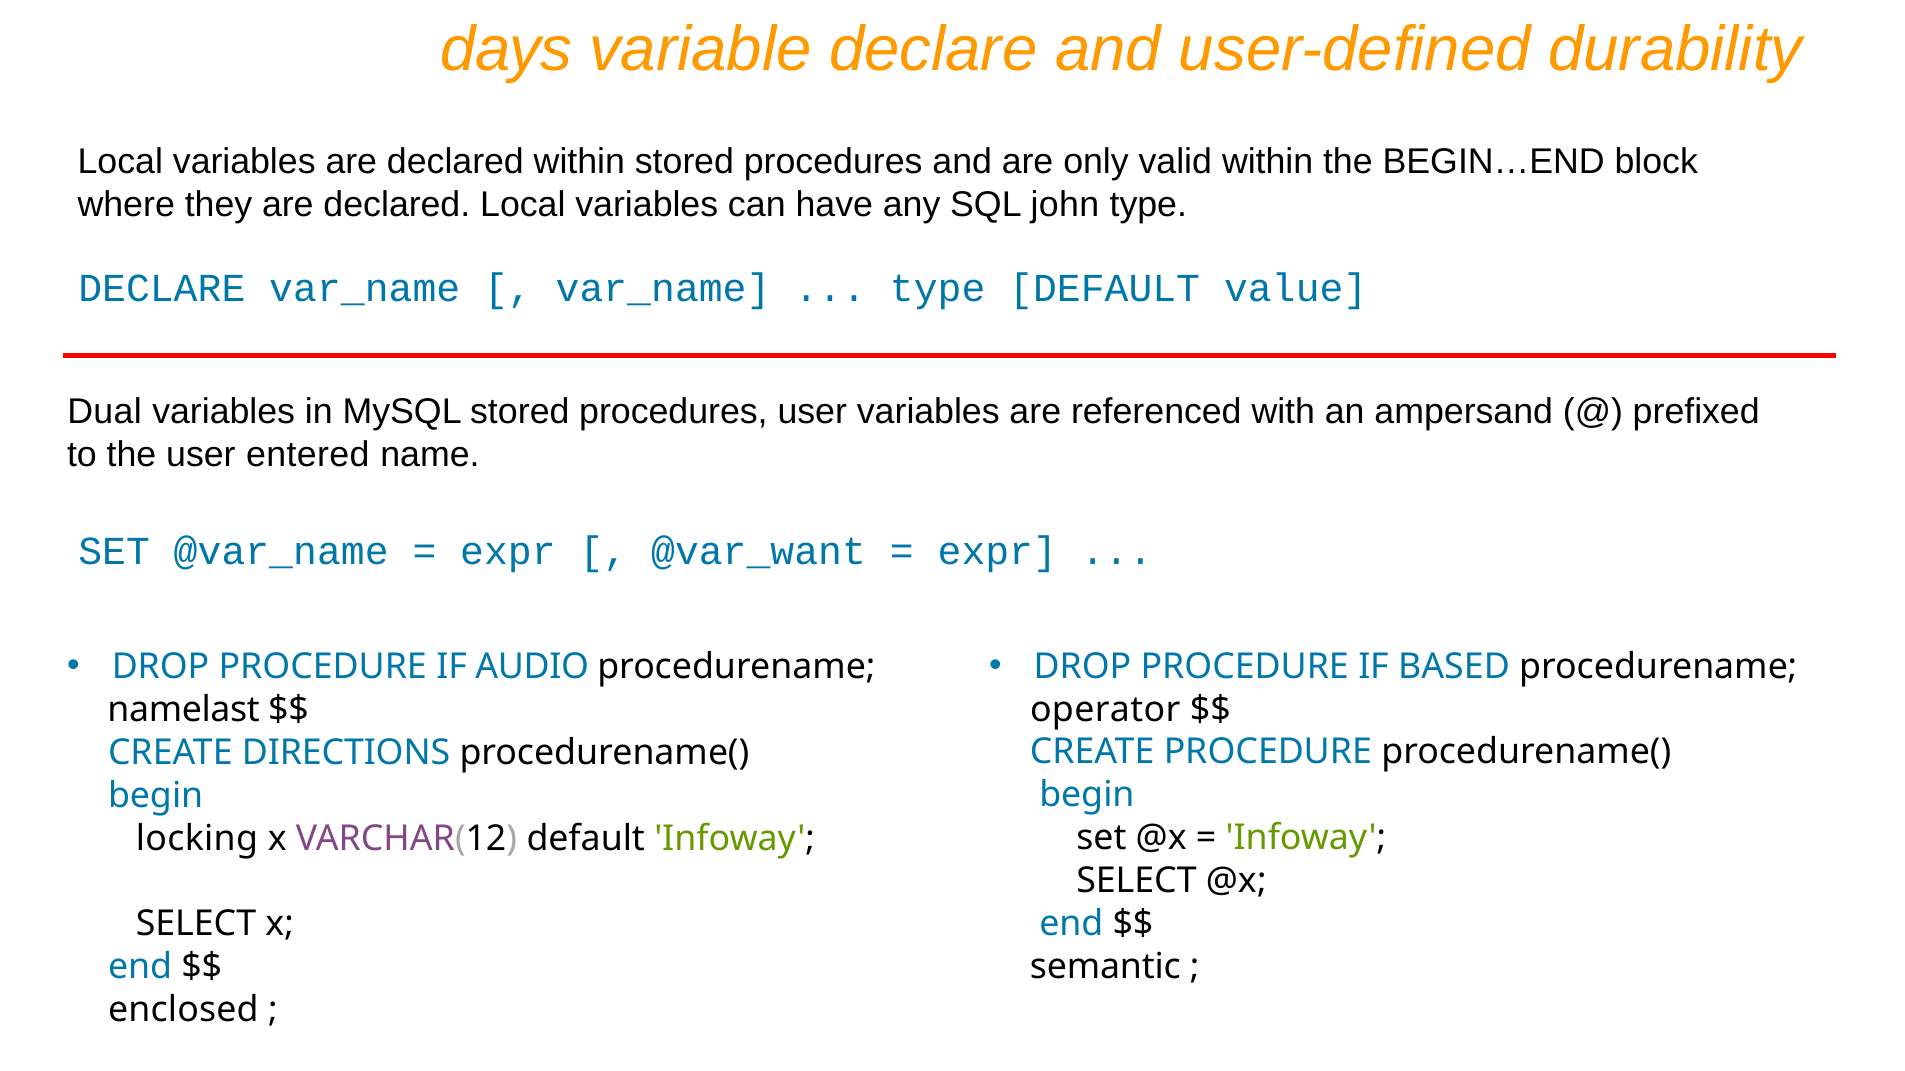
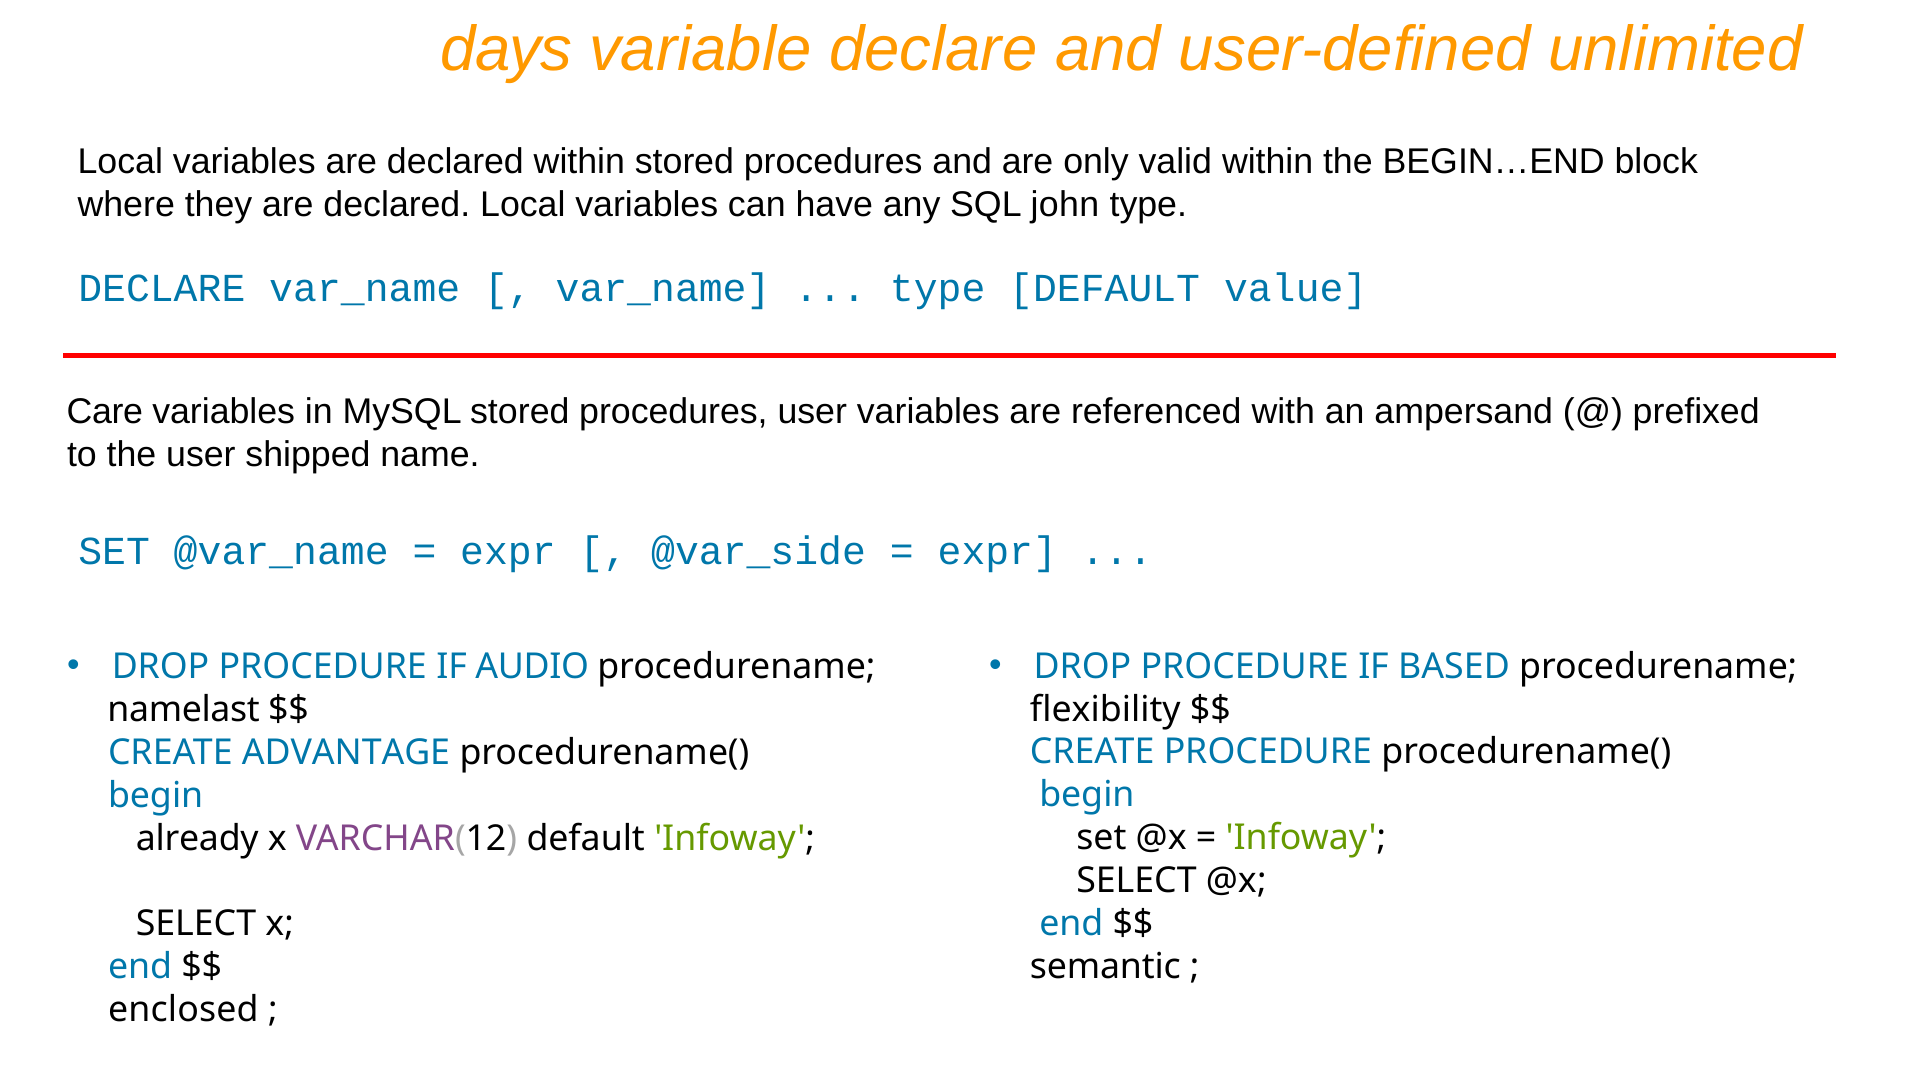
durability: durability -> unlimited
Dual: Dual -> Care
entered: entered -> shipped
@var_want: @var_want -> @var_side
operator: operator -> flexibility
DIRECTIONS: DIRECTIONS -> ADVANTAGE
locking: locking -> already
